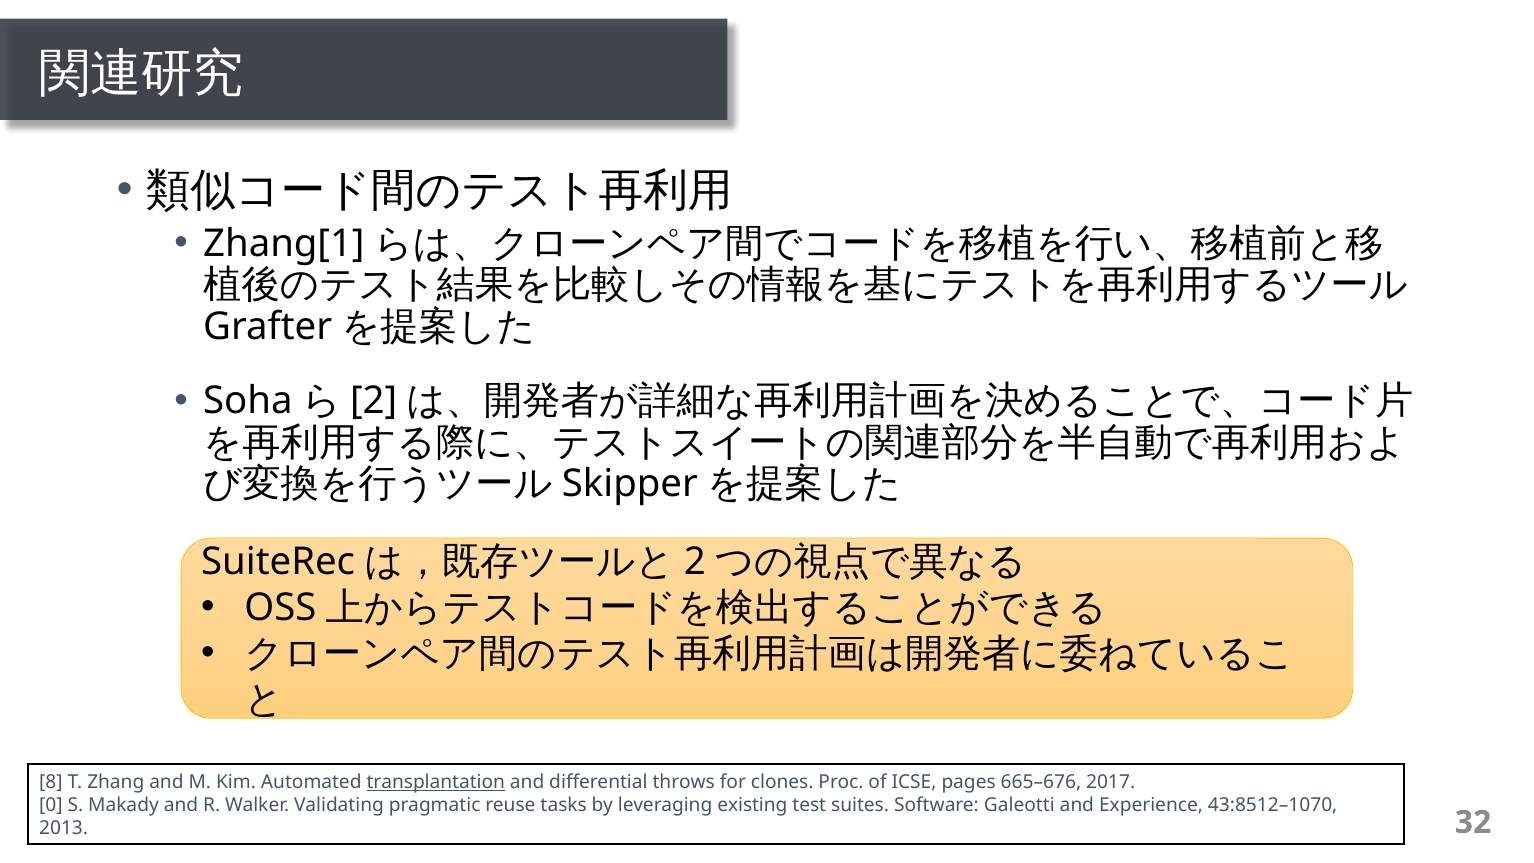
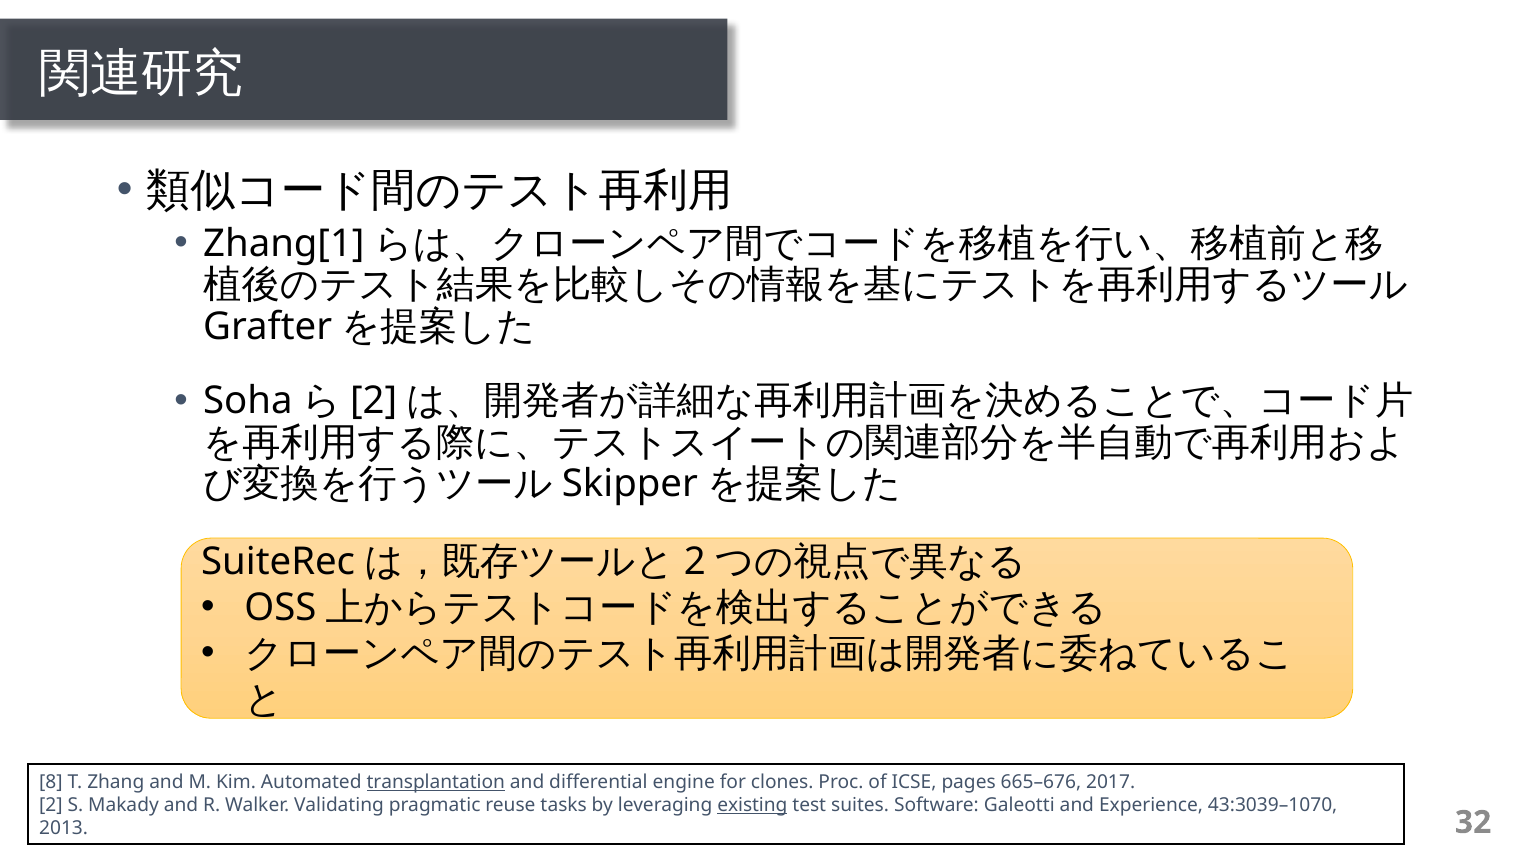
throws: throws -> engine
0 at (51, 805): 0 -> 2
existing underline: none -> present
43:8512–1070: 43:8512–1070 -> 43:3039–1070
